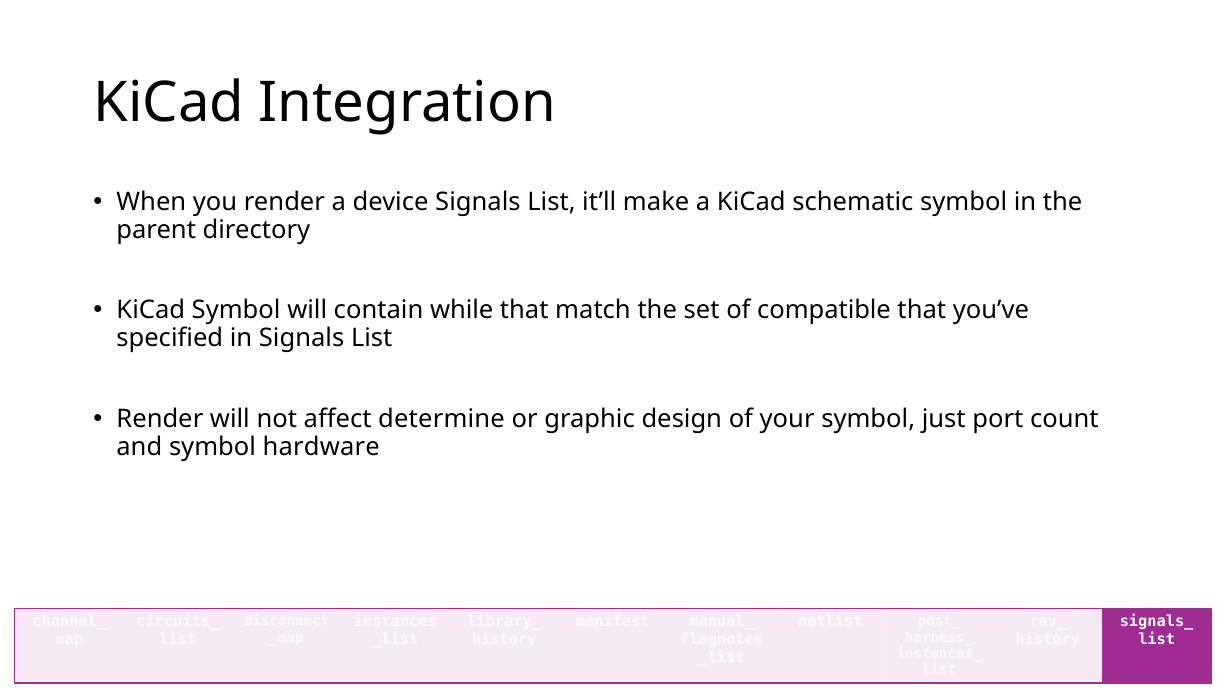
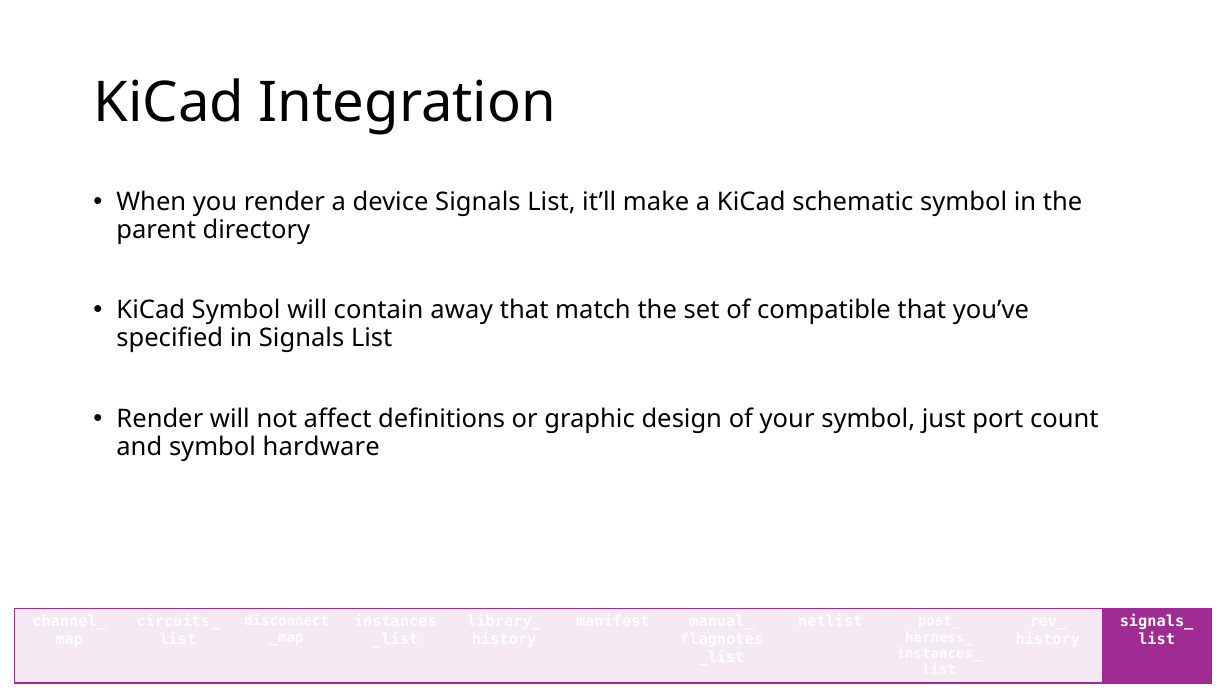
while: while -> away
determine: determine -> definitions
